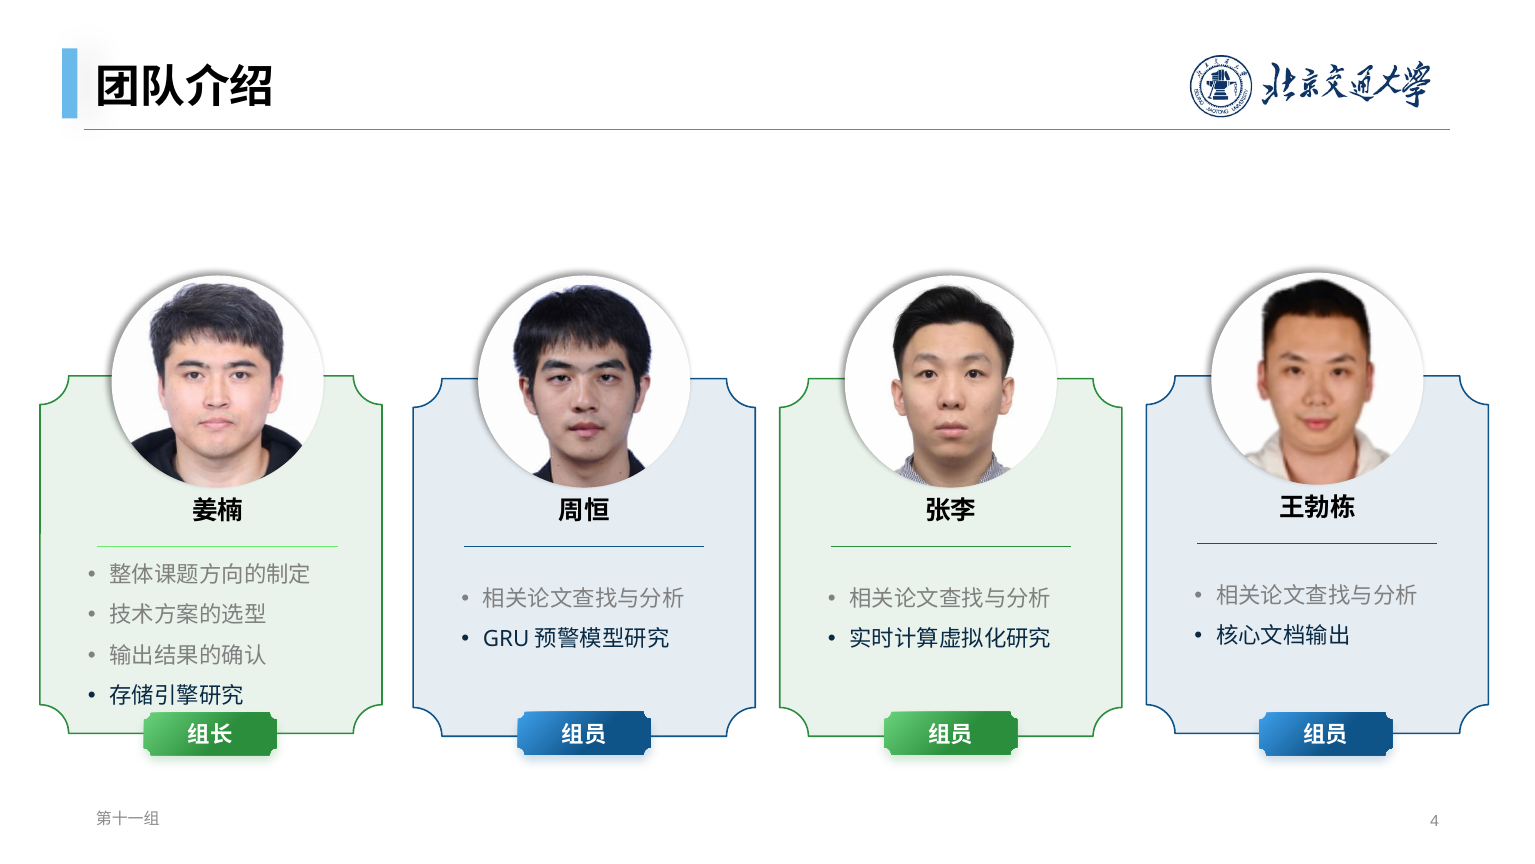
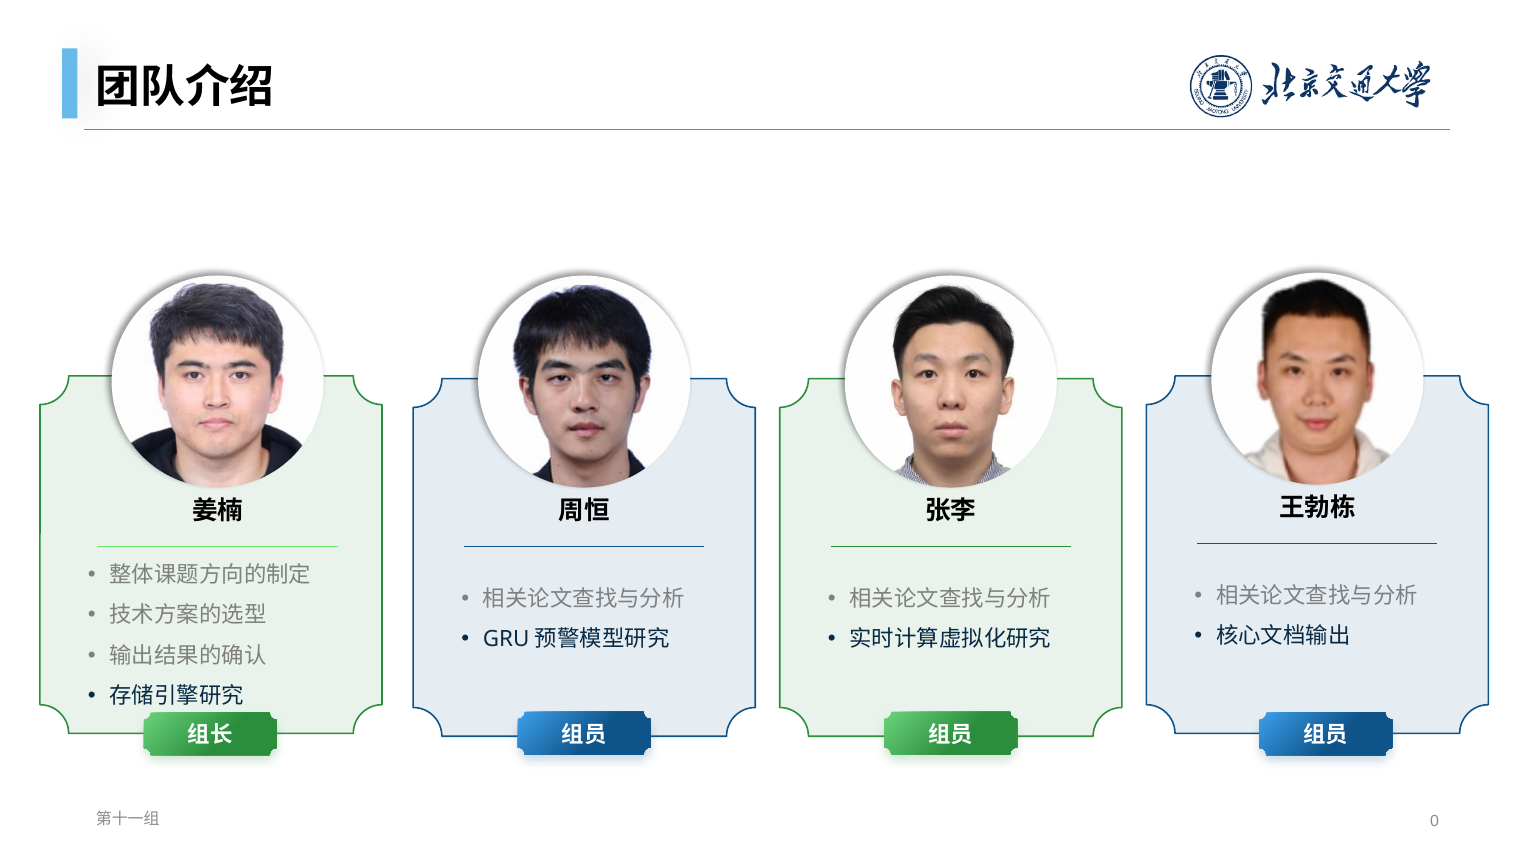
4: 4 -> 0
